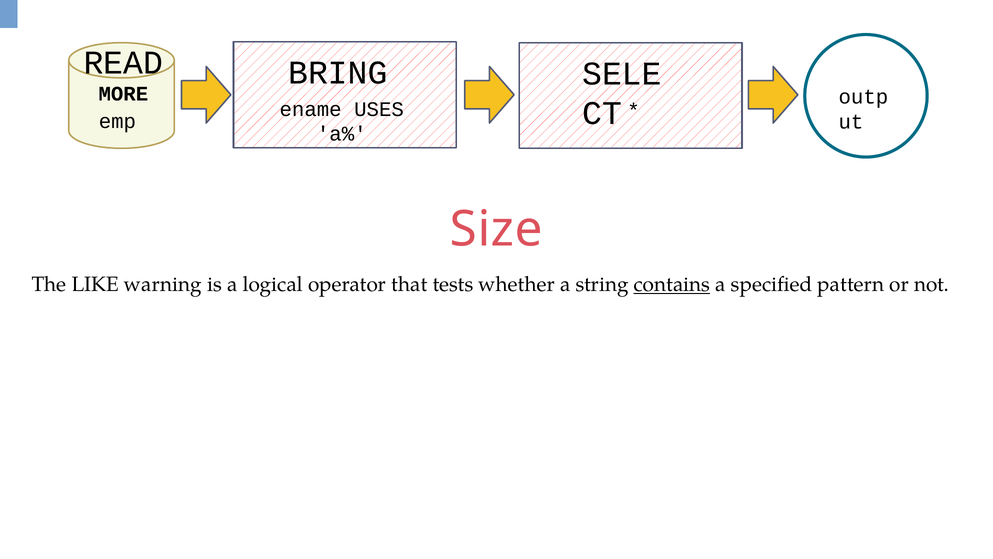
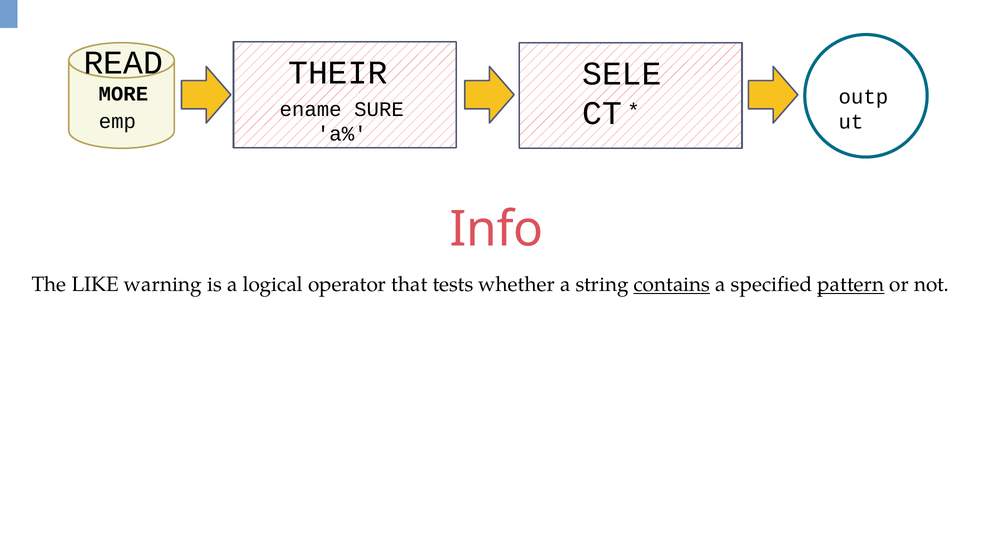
BRING: BRING -> THEIR
USES: USES -> SURE
Size: Size -> Info
pattern underline: none -> present
